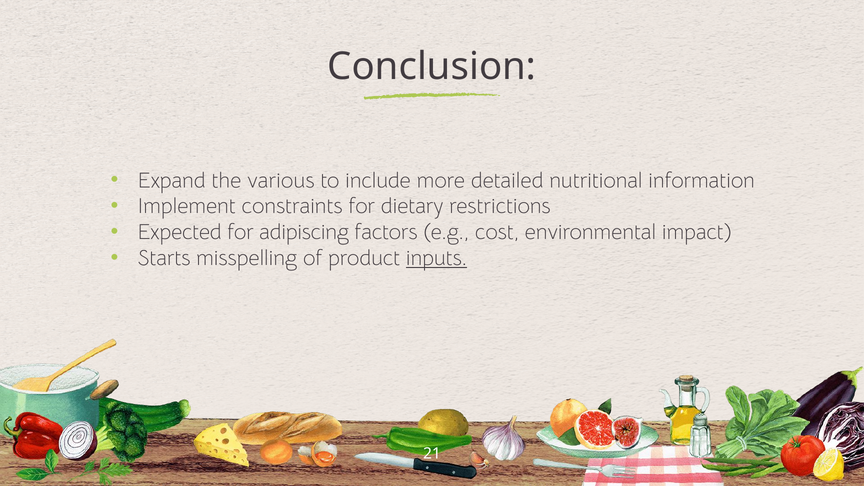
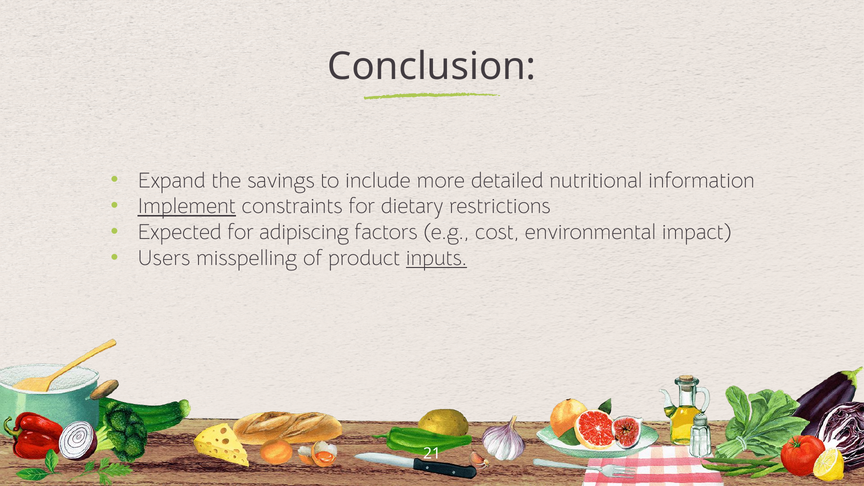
various: various -> savings
Implement underline: none -> present
Starts: Starts -> Users
